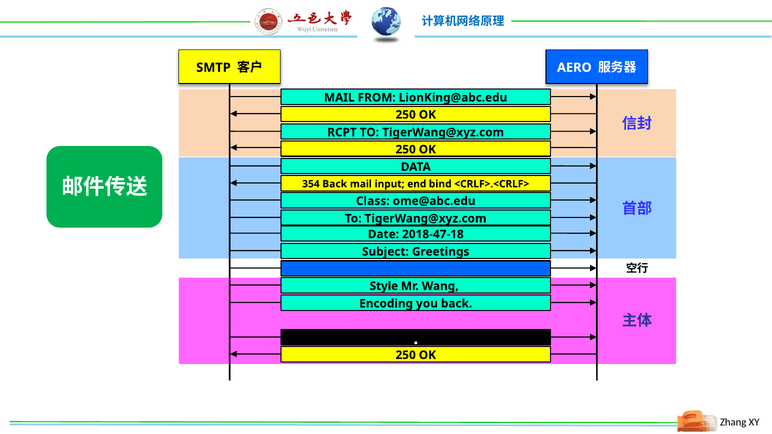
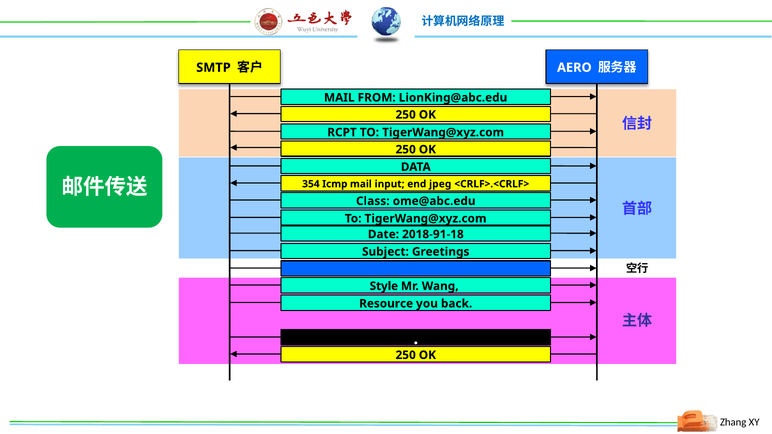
354 Back: Back -> Icmp
bind: bind -> jpeg
2018-47-18: 2018-47-18 -> 2018-91-18
Encoding: Encoding -> Resource
